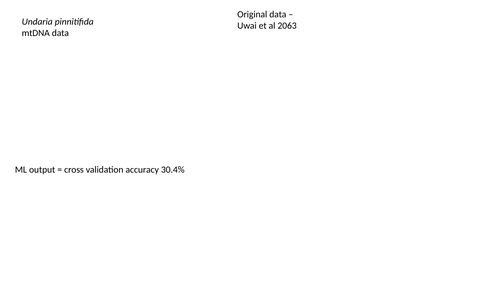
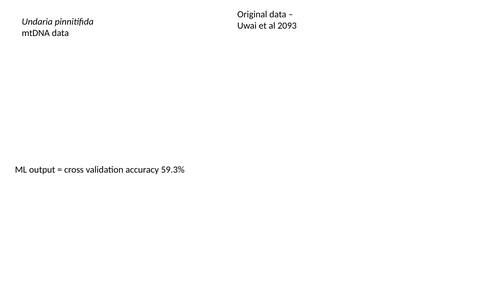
2063: 2063 -> 2093
30.4%: 30.4% -> 59.3%
